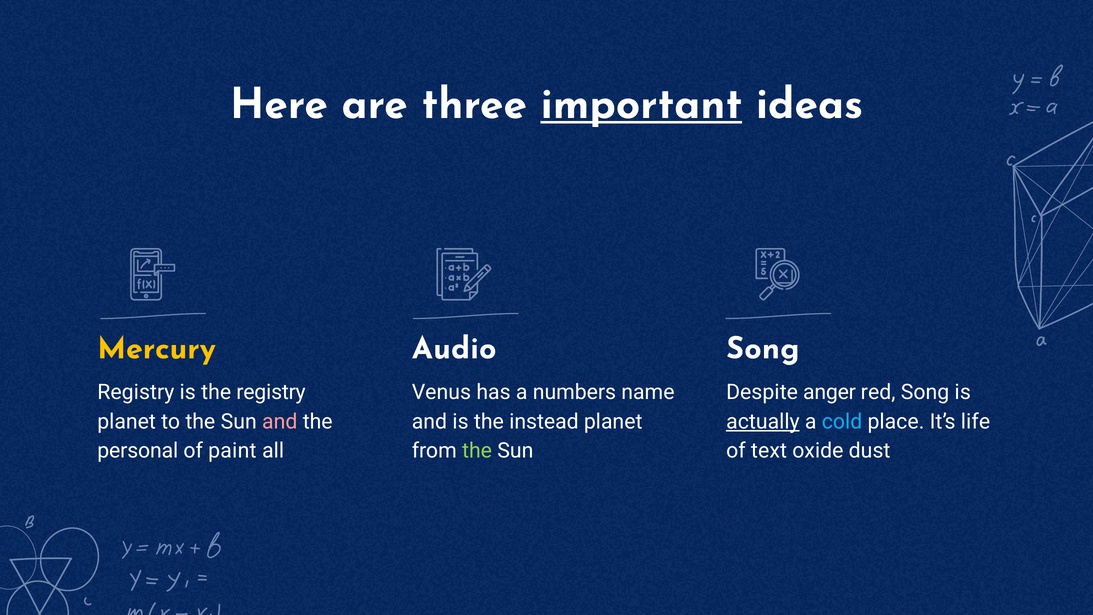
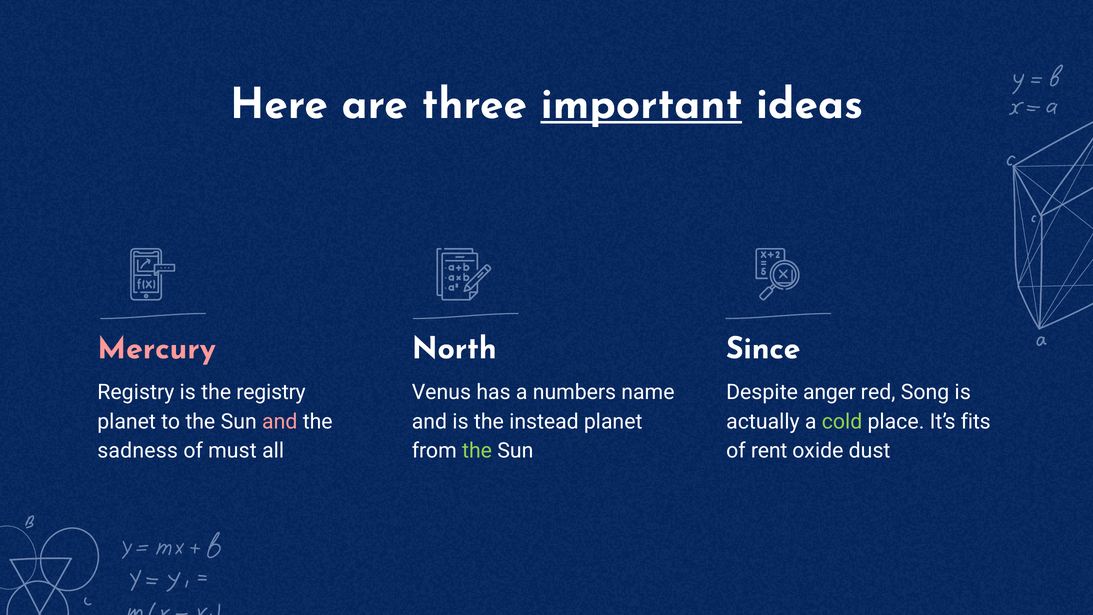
Mercury colour: yellow -> pink
Audio: Audio -> North
Song at (763, 348): Song -> Since
actually underline: present -> none
cold colour: light blue -> light green
life: life -> fits
personal: personal -> sadness
paint: paint -> must
text: text -> rent
